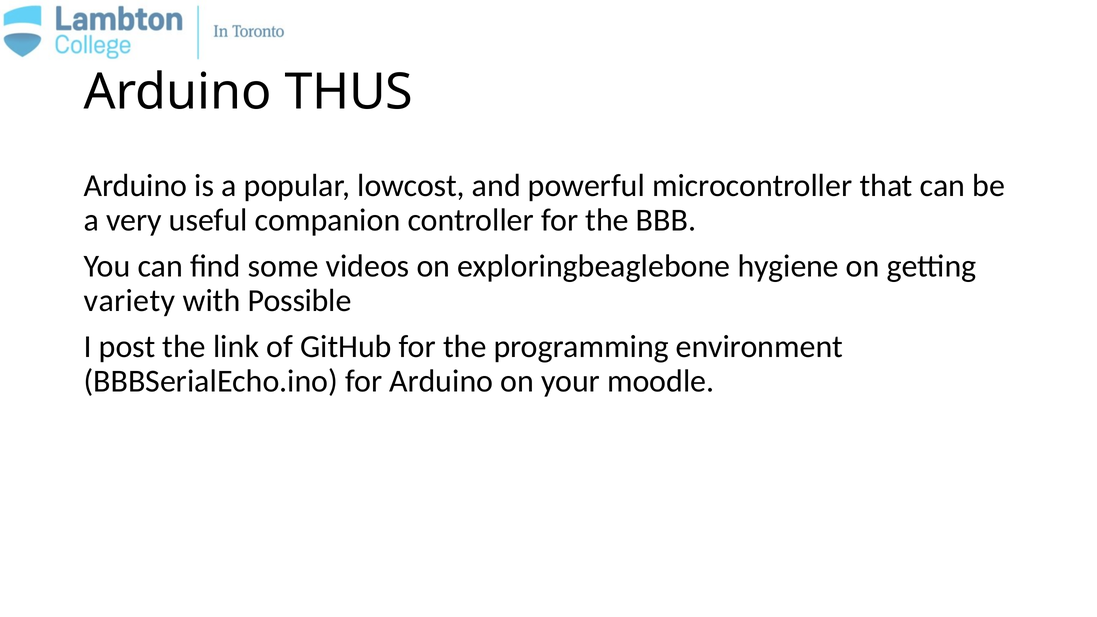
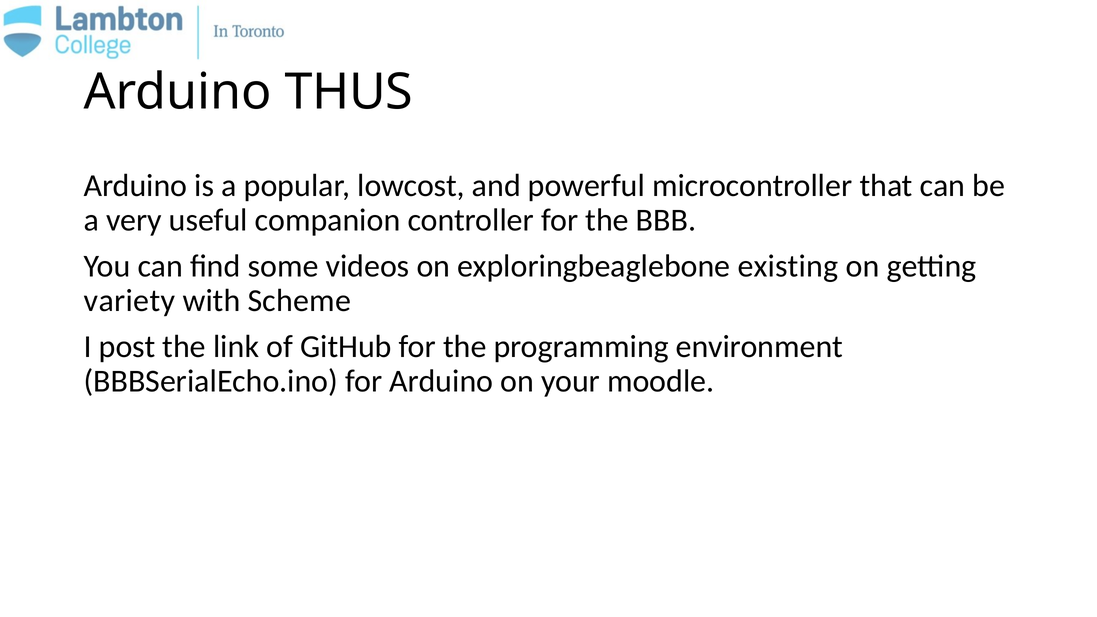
hygiene: hygiene -> existing
Possible: Possible -> Scheme
